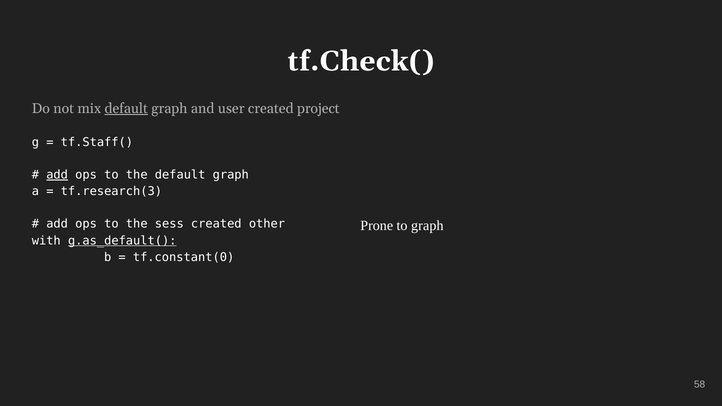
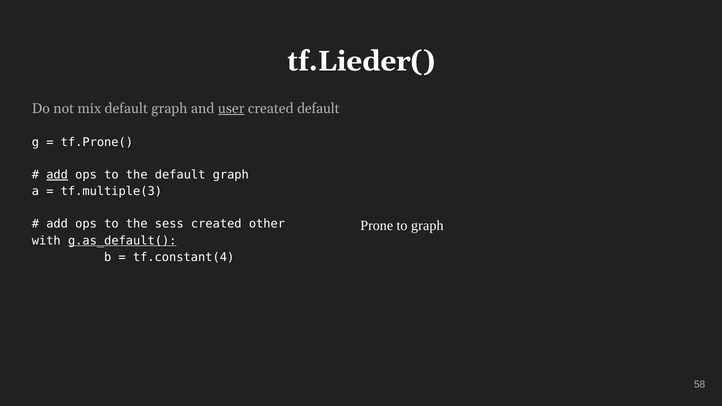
tf.Check(: tf.Check( -> tf.Lieder(
default at (126, 108) underline: present -> none
user underline: none -> present
created project: project -> default
tf.Staff(: tf.Staff( -> tf.Prone(
tf.research(3: tf.research(3 -> tf.multiple(3
tf.constant(0: tf.constant(0 -> tf.constant(4
